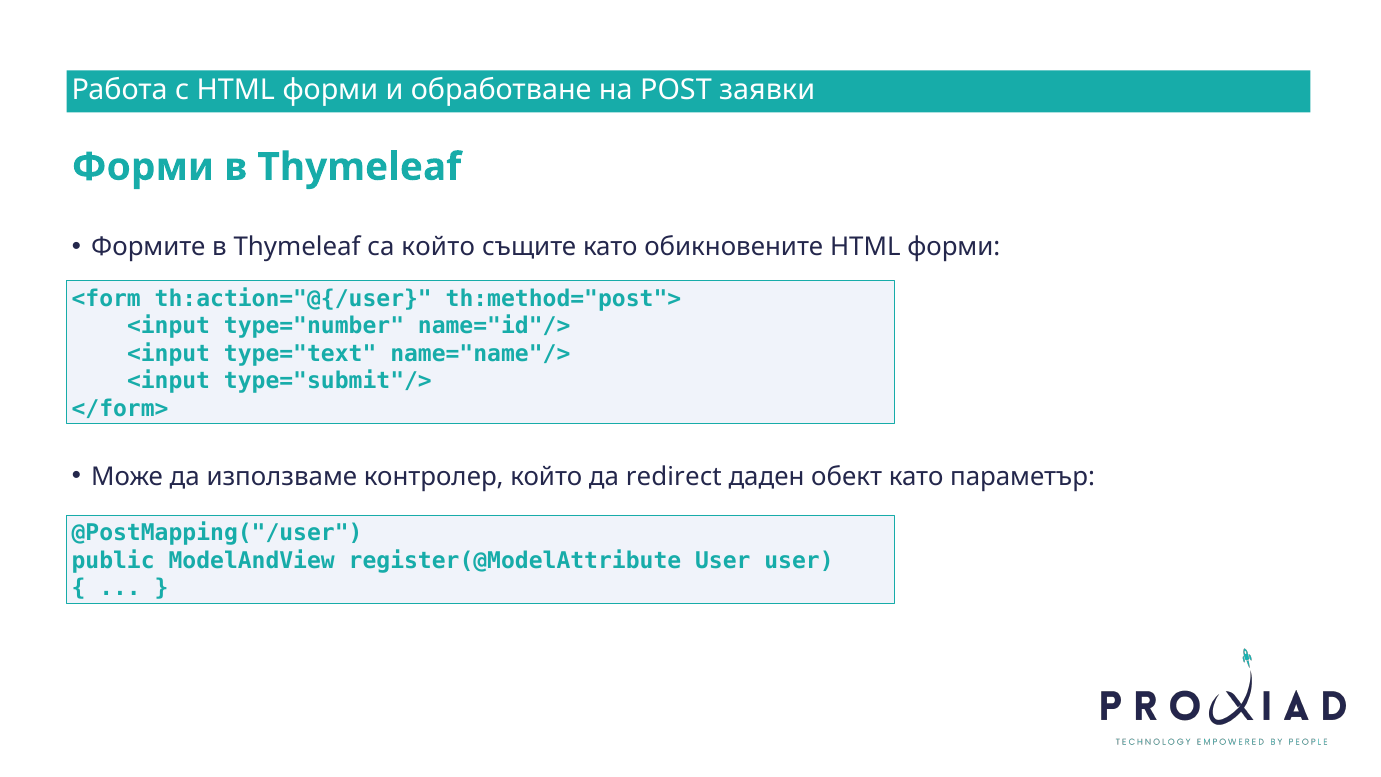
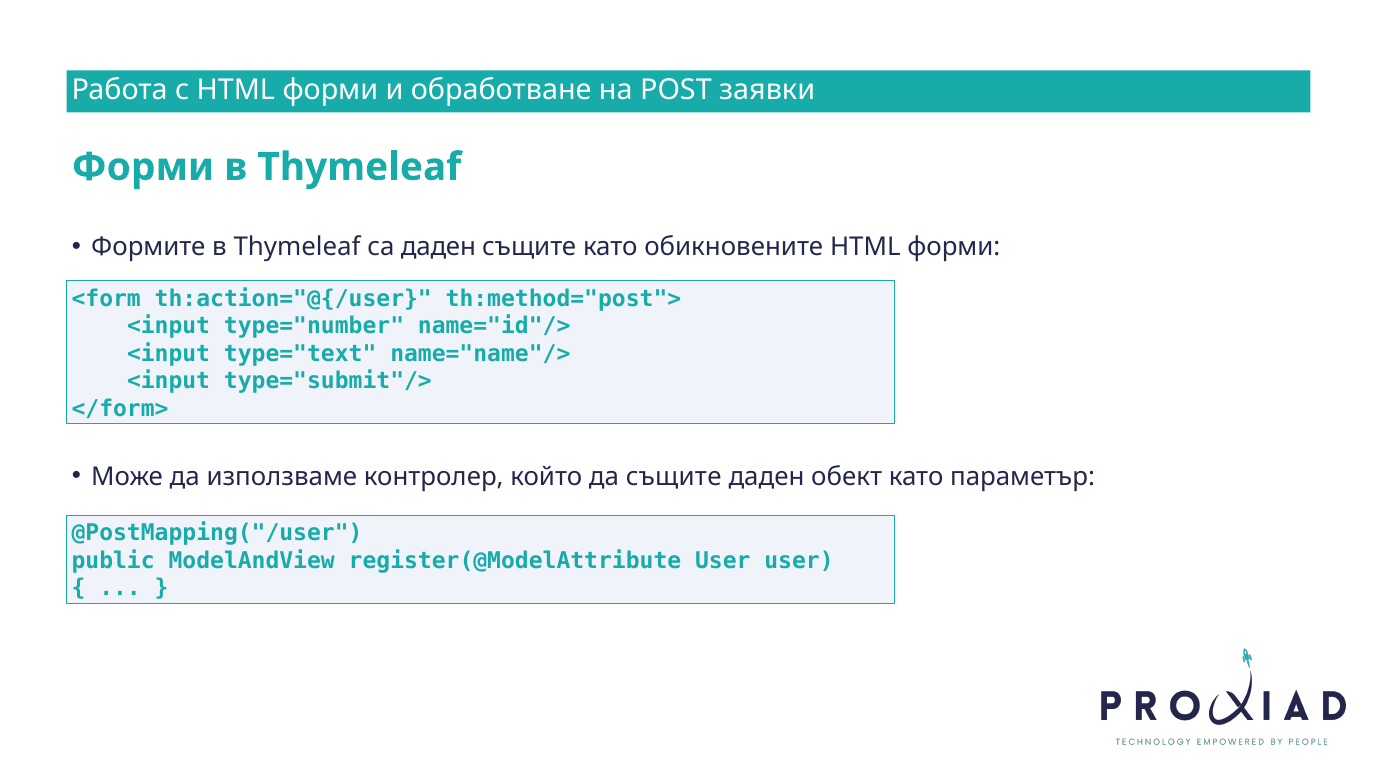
са който: който -> даден
да redirect: redirect -> същите
